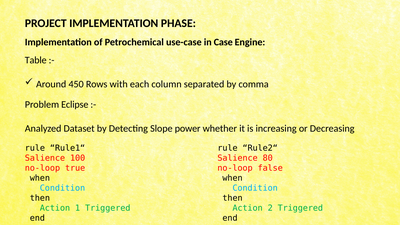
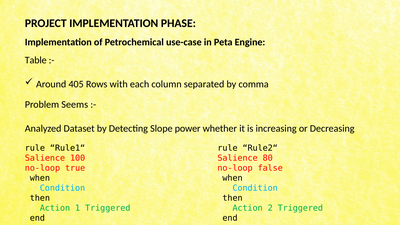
Case: Case -> Peta
450: 450 -> 405
Eclipse: Eclipse -> Seems
